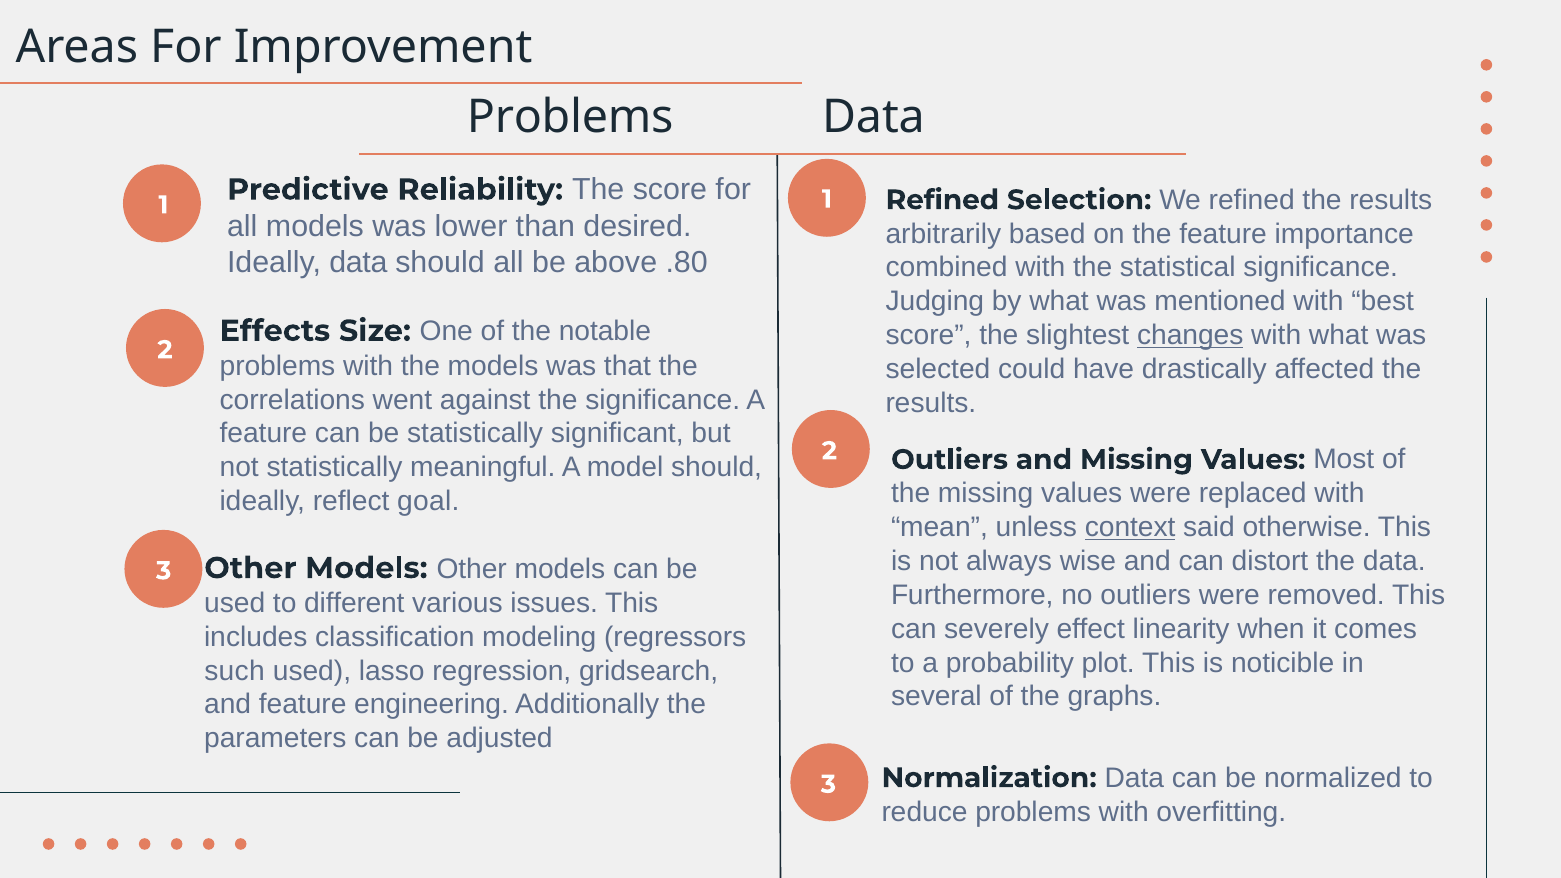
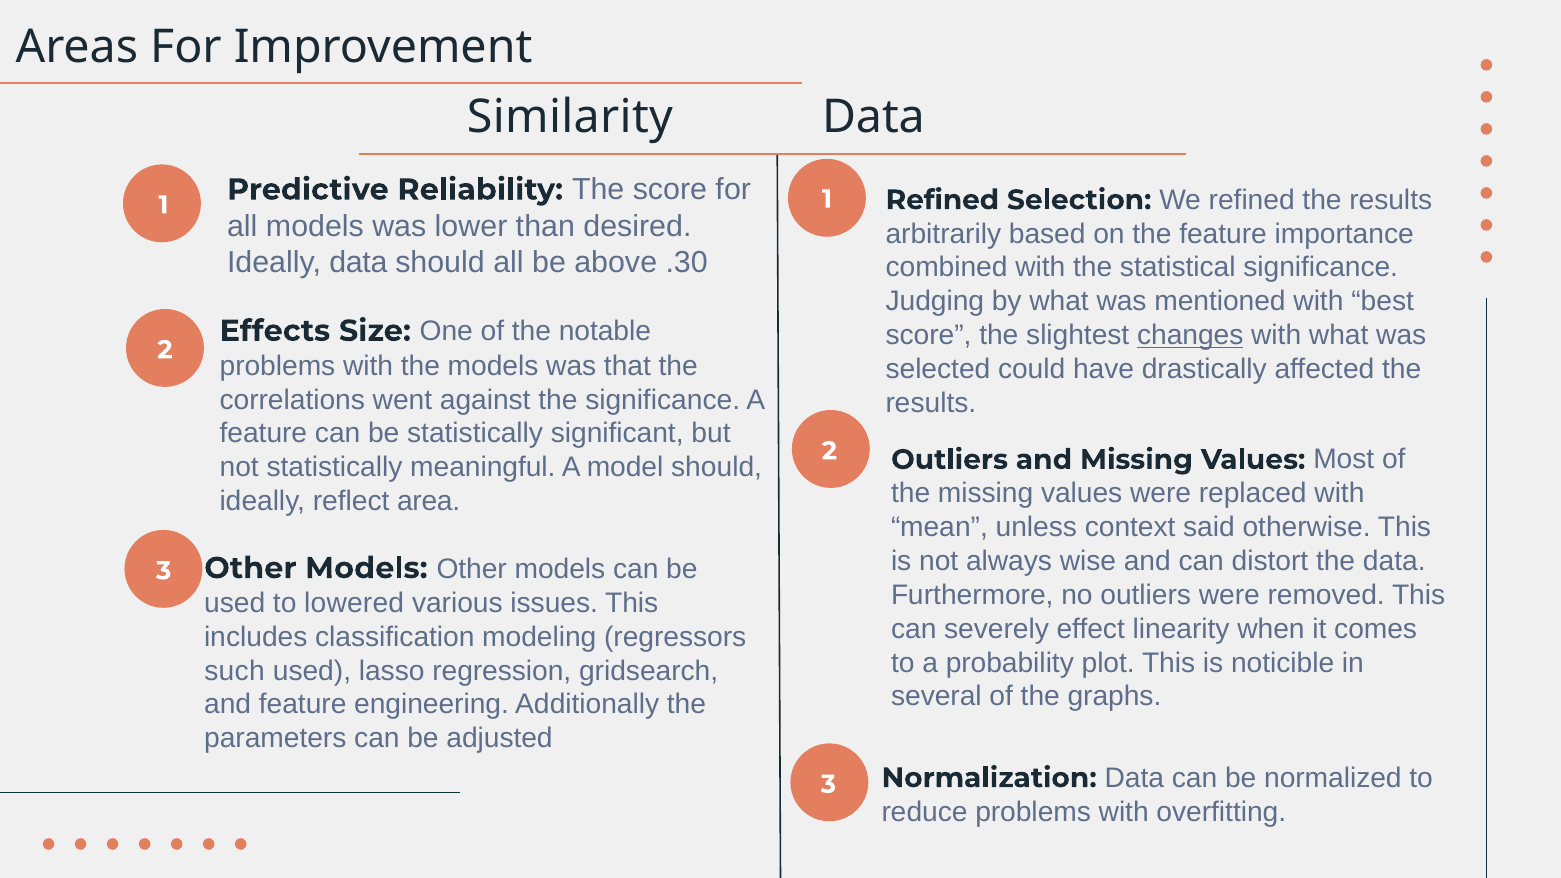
Problems at (570, 117): Problems -> Similarity
.80: .80 -> .30
goal: goal -> area
context underline: present -> none
different: different -> lowered
